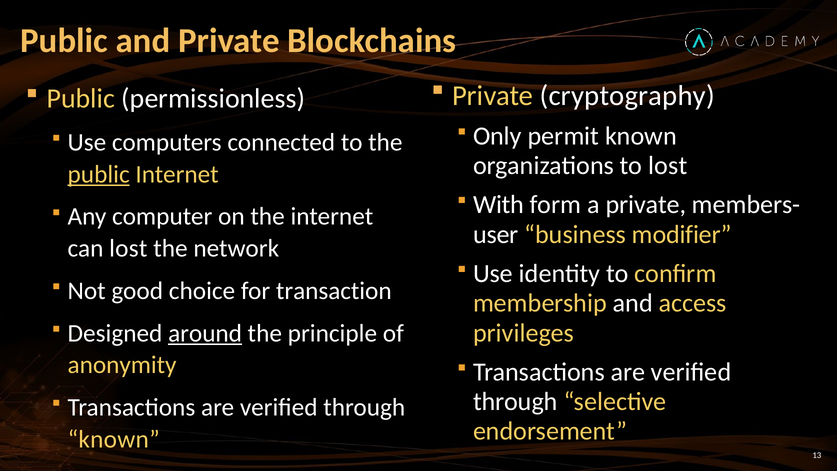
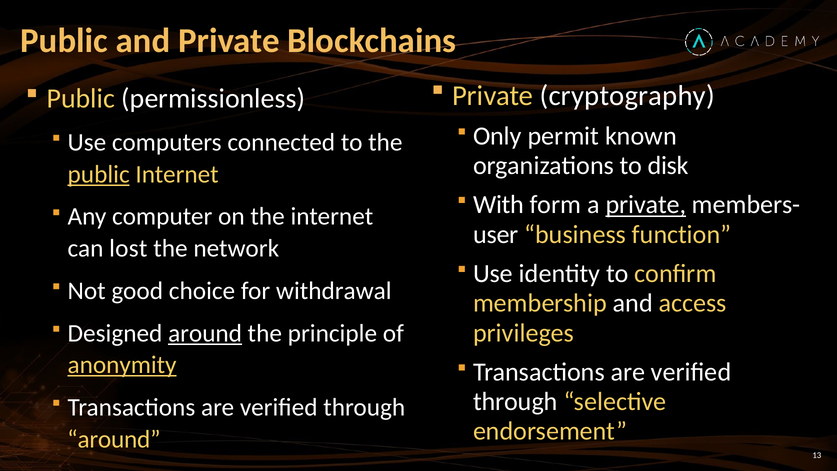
to lost: lost -> disk
private at (646, 205) underline: none -> present
modifier: modifier -> function
transaction: transaction -> withdrawal
anonymity underline: none -> present
known at (114, 439): known -> around
